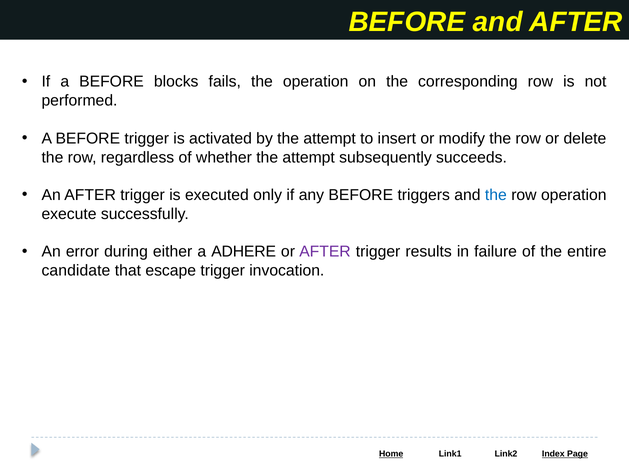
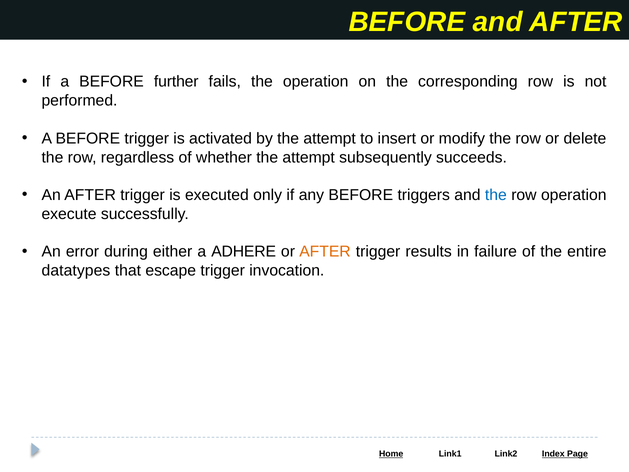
blocks: blocks -> further
AFTER at (325, 252) colour: purple -> orange
candidate: candidate -> datatypes
